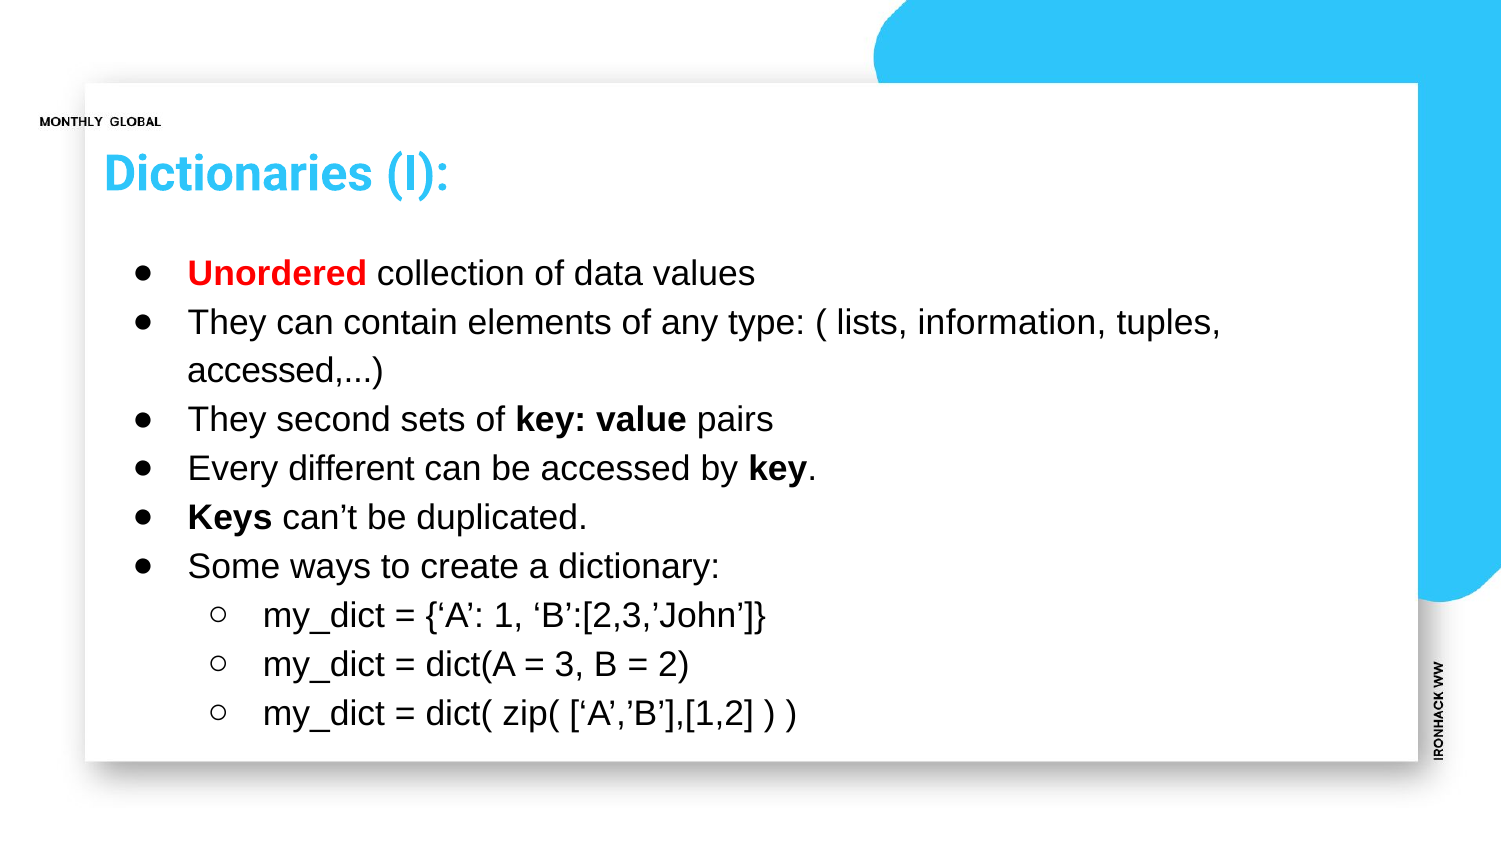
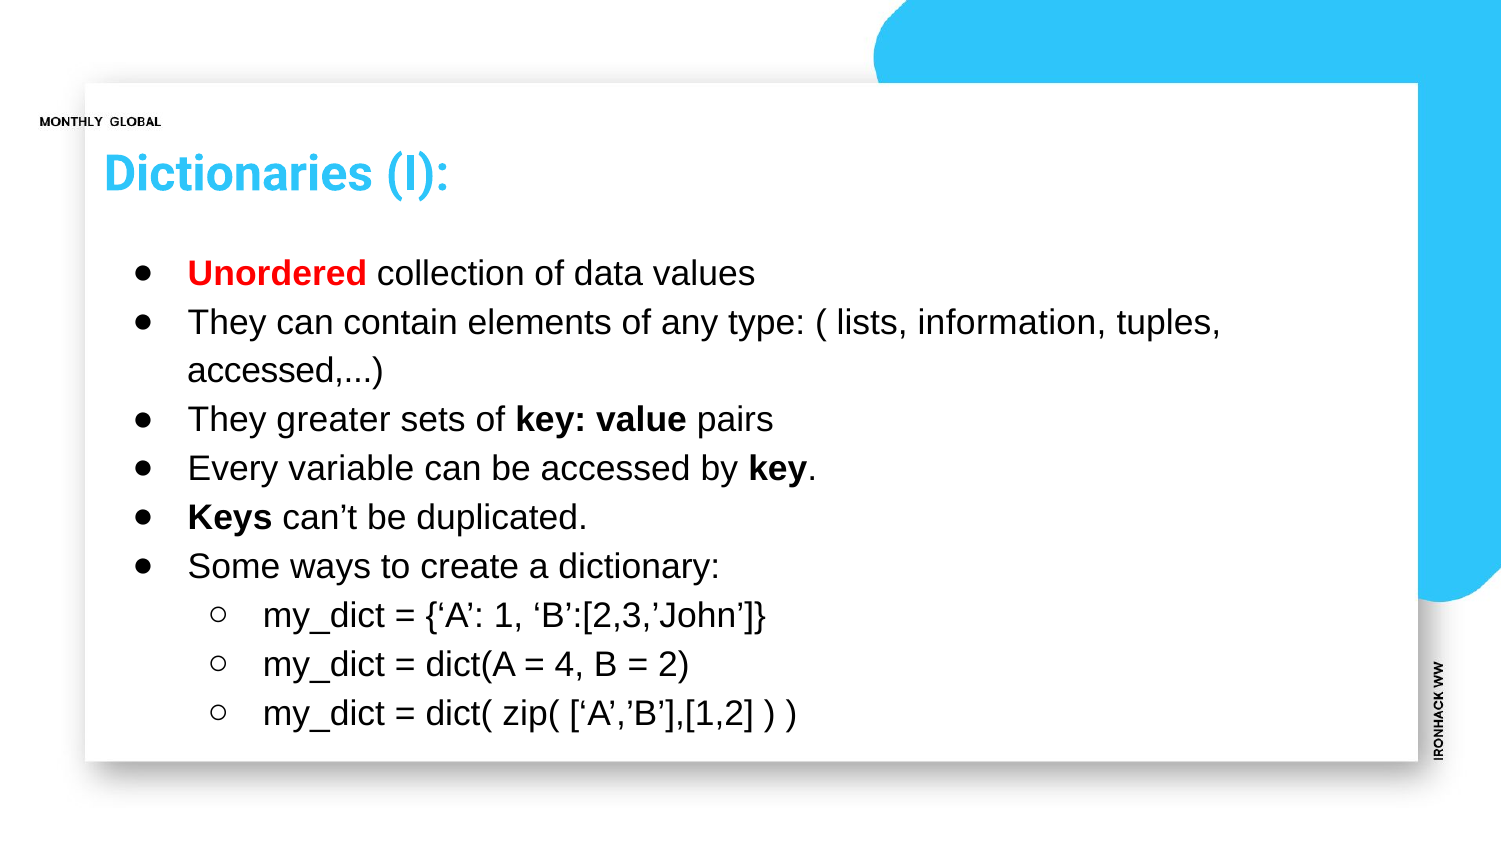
second: second -> greater
different: different -> variable
3: 3 -> 4
